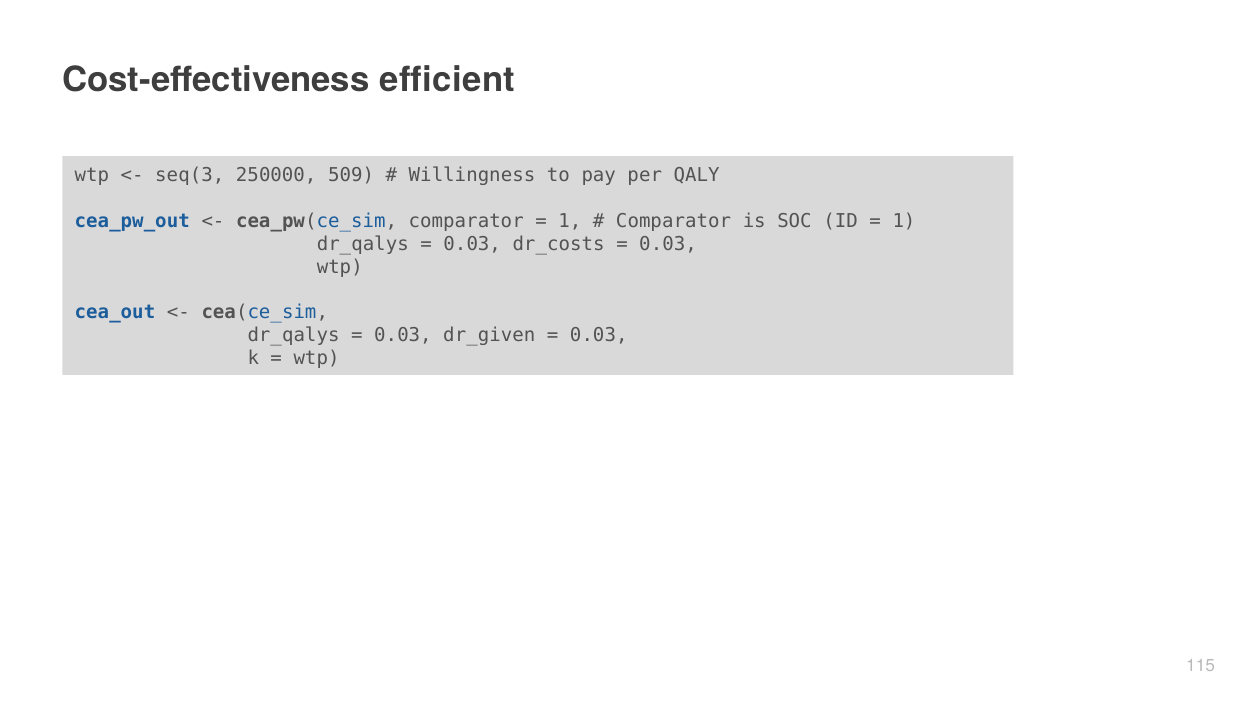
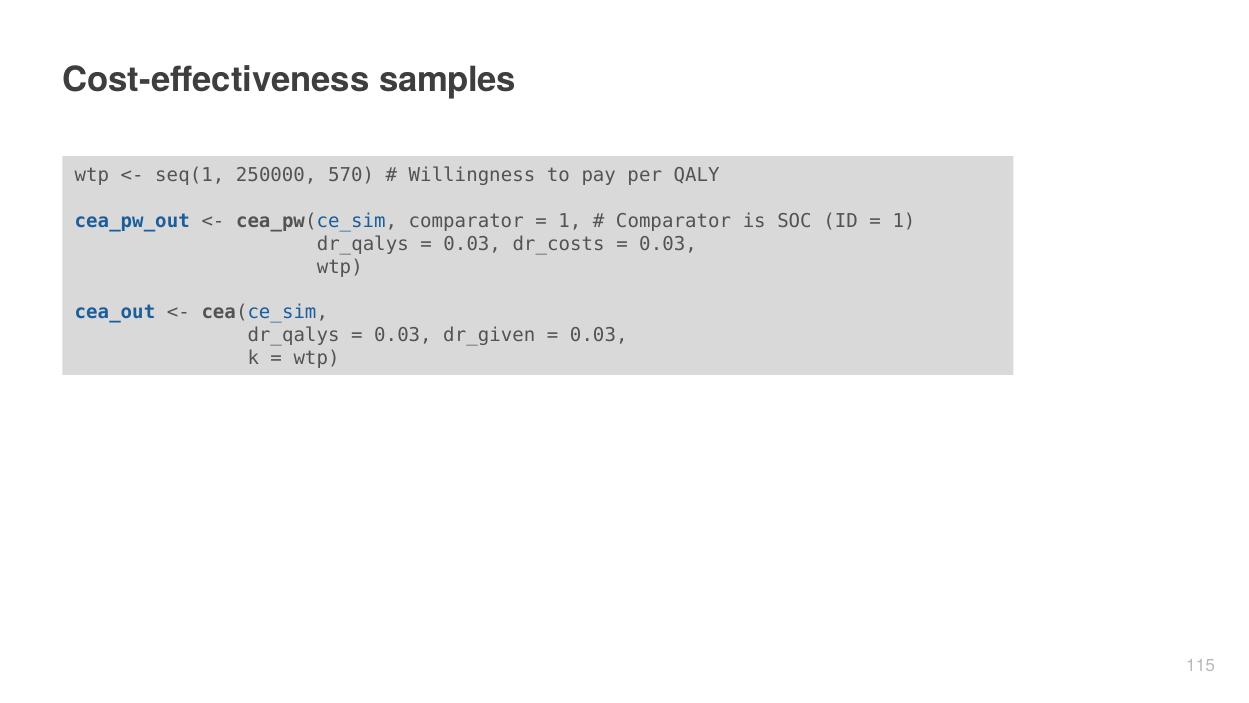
efficient: efficient -> samples
seq(3: seq(3 -> seq(1
509: 509 -> 570
